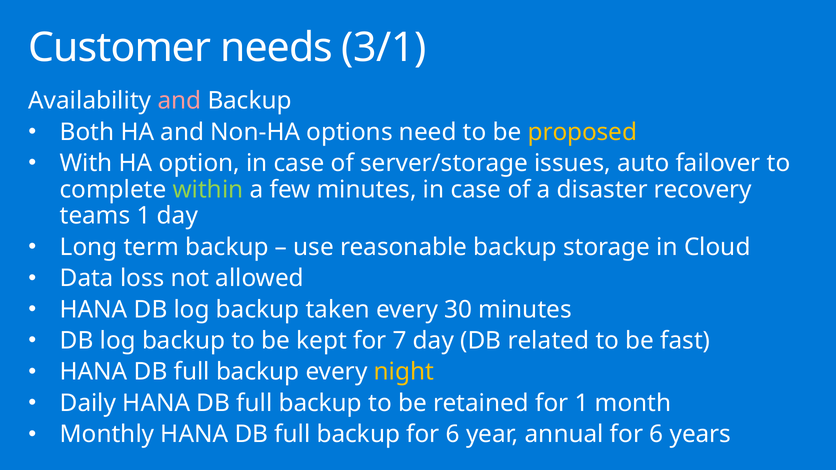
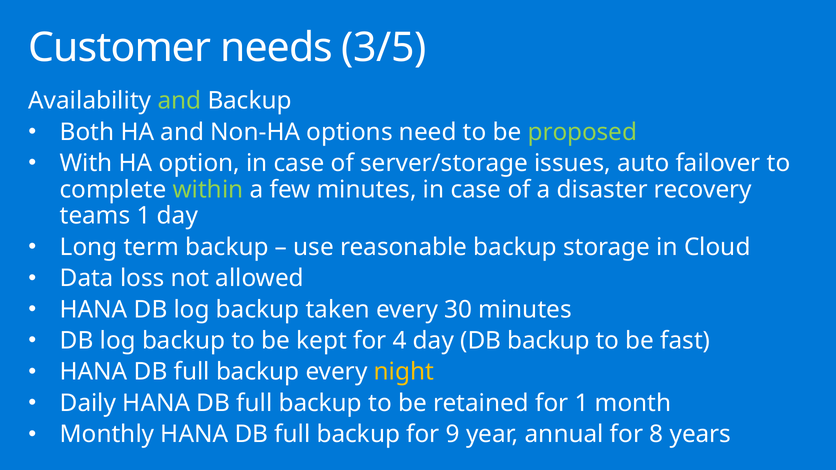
3/1: 3/1 -> 3/5
and at (179, 101) colour: pink -> light green
proposed colour: yellow -> light green
7: 7 -> 4
DB related: related -> backup
backup for 6: 6 -> 9
annual for 6: 6 -> 8
